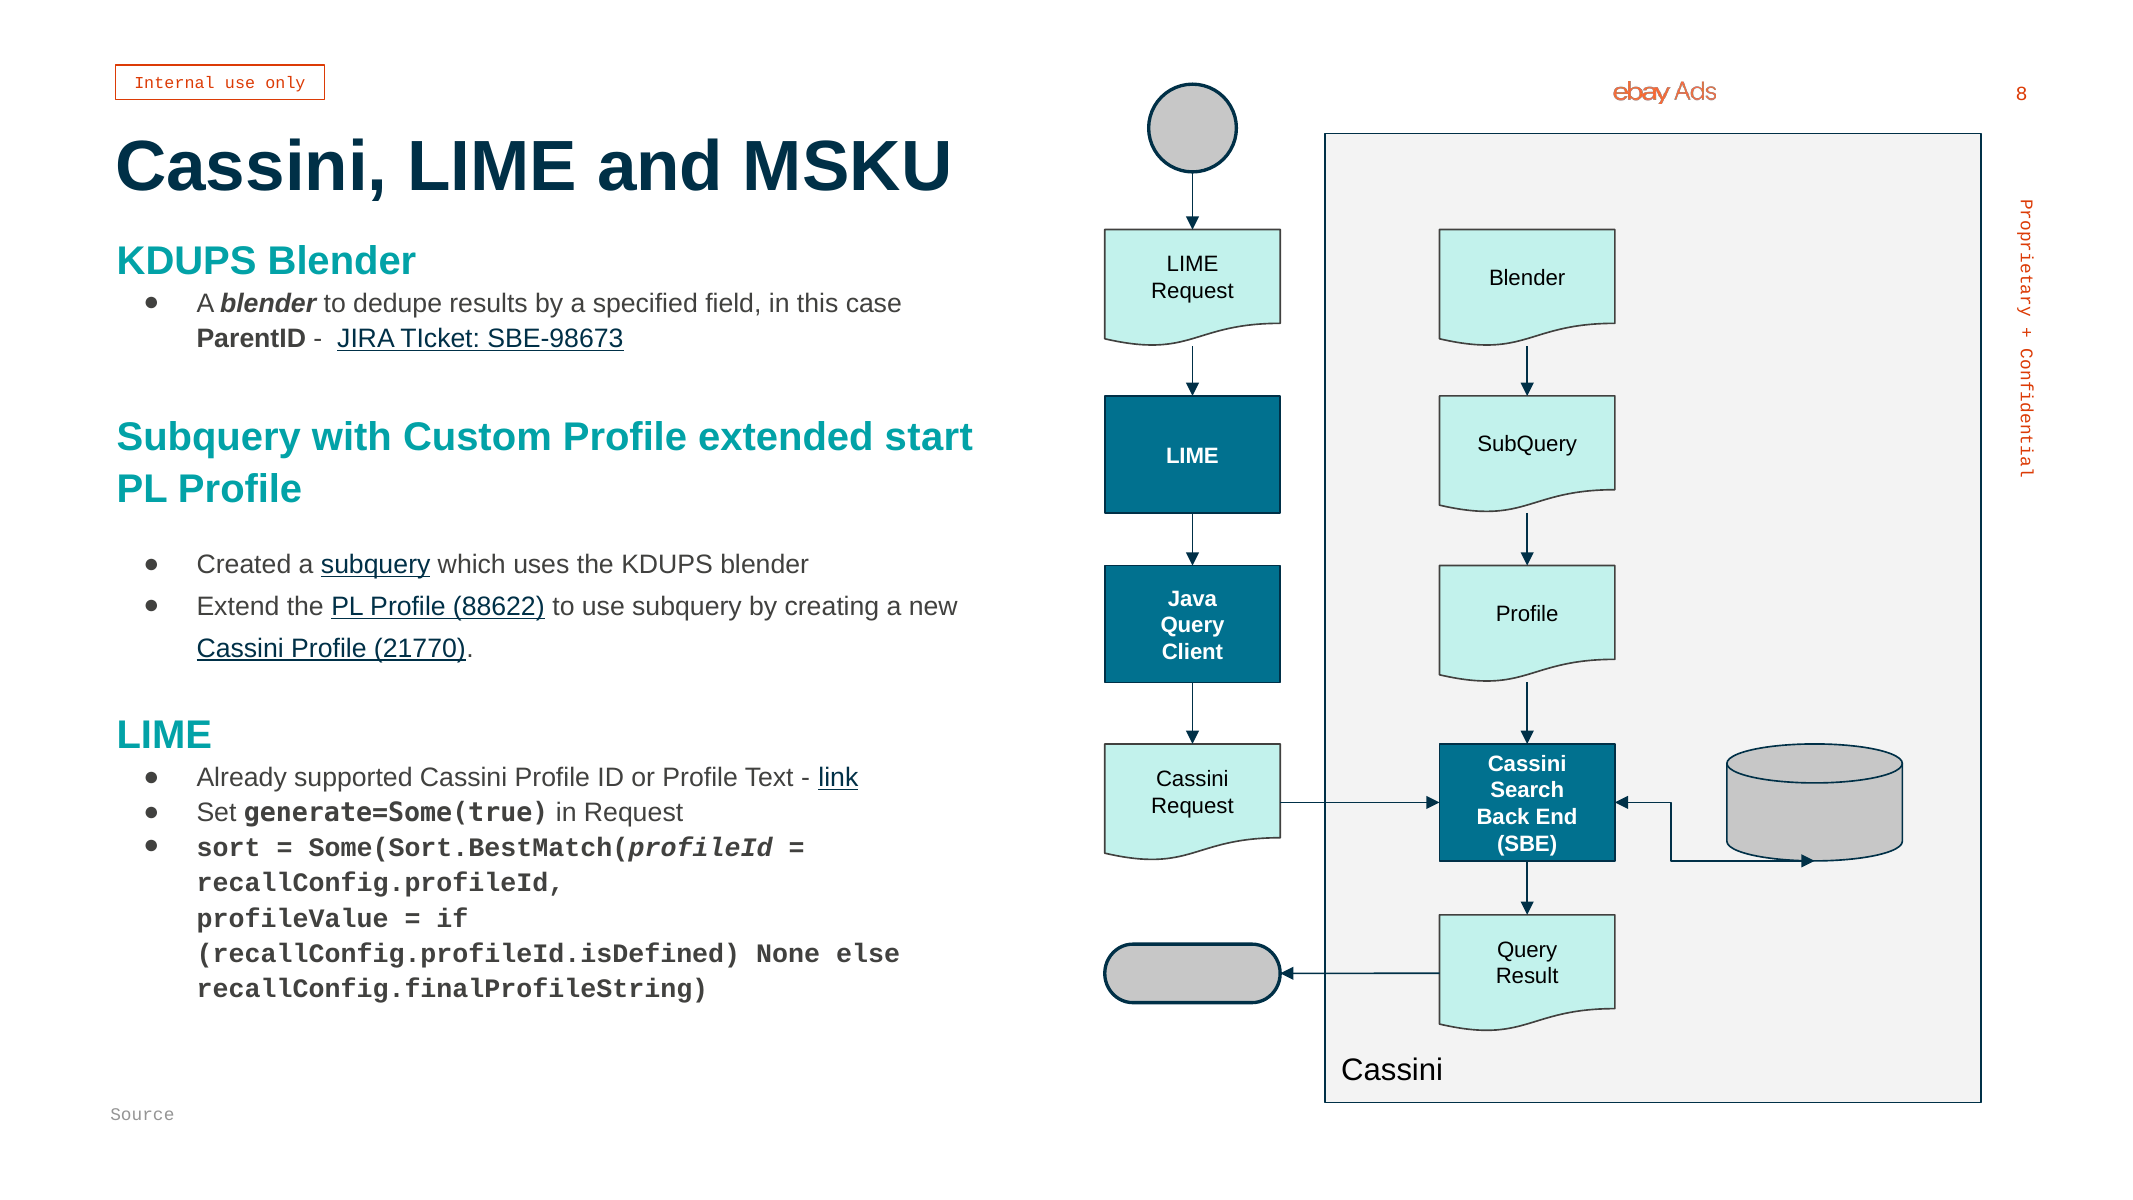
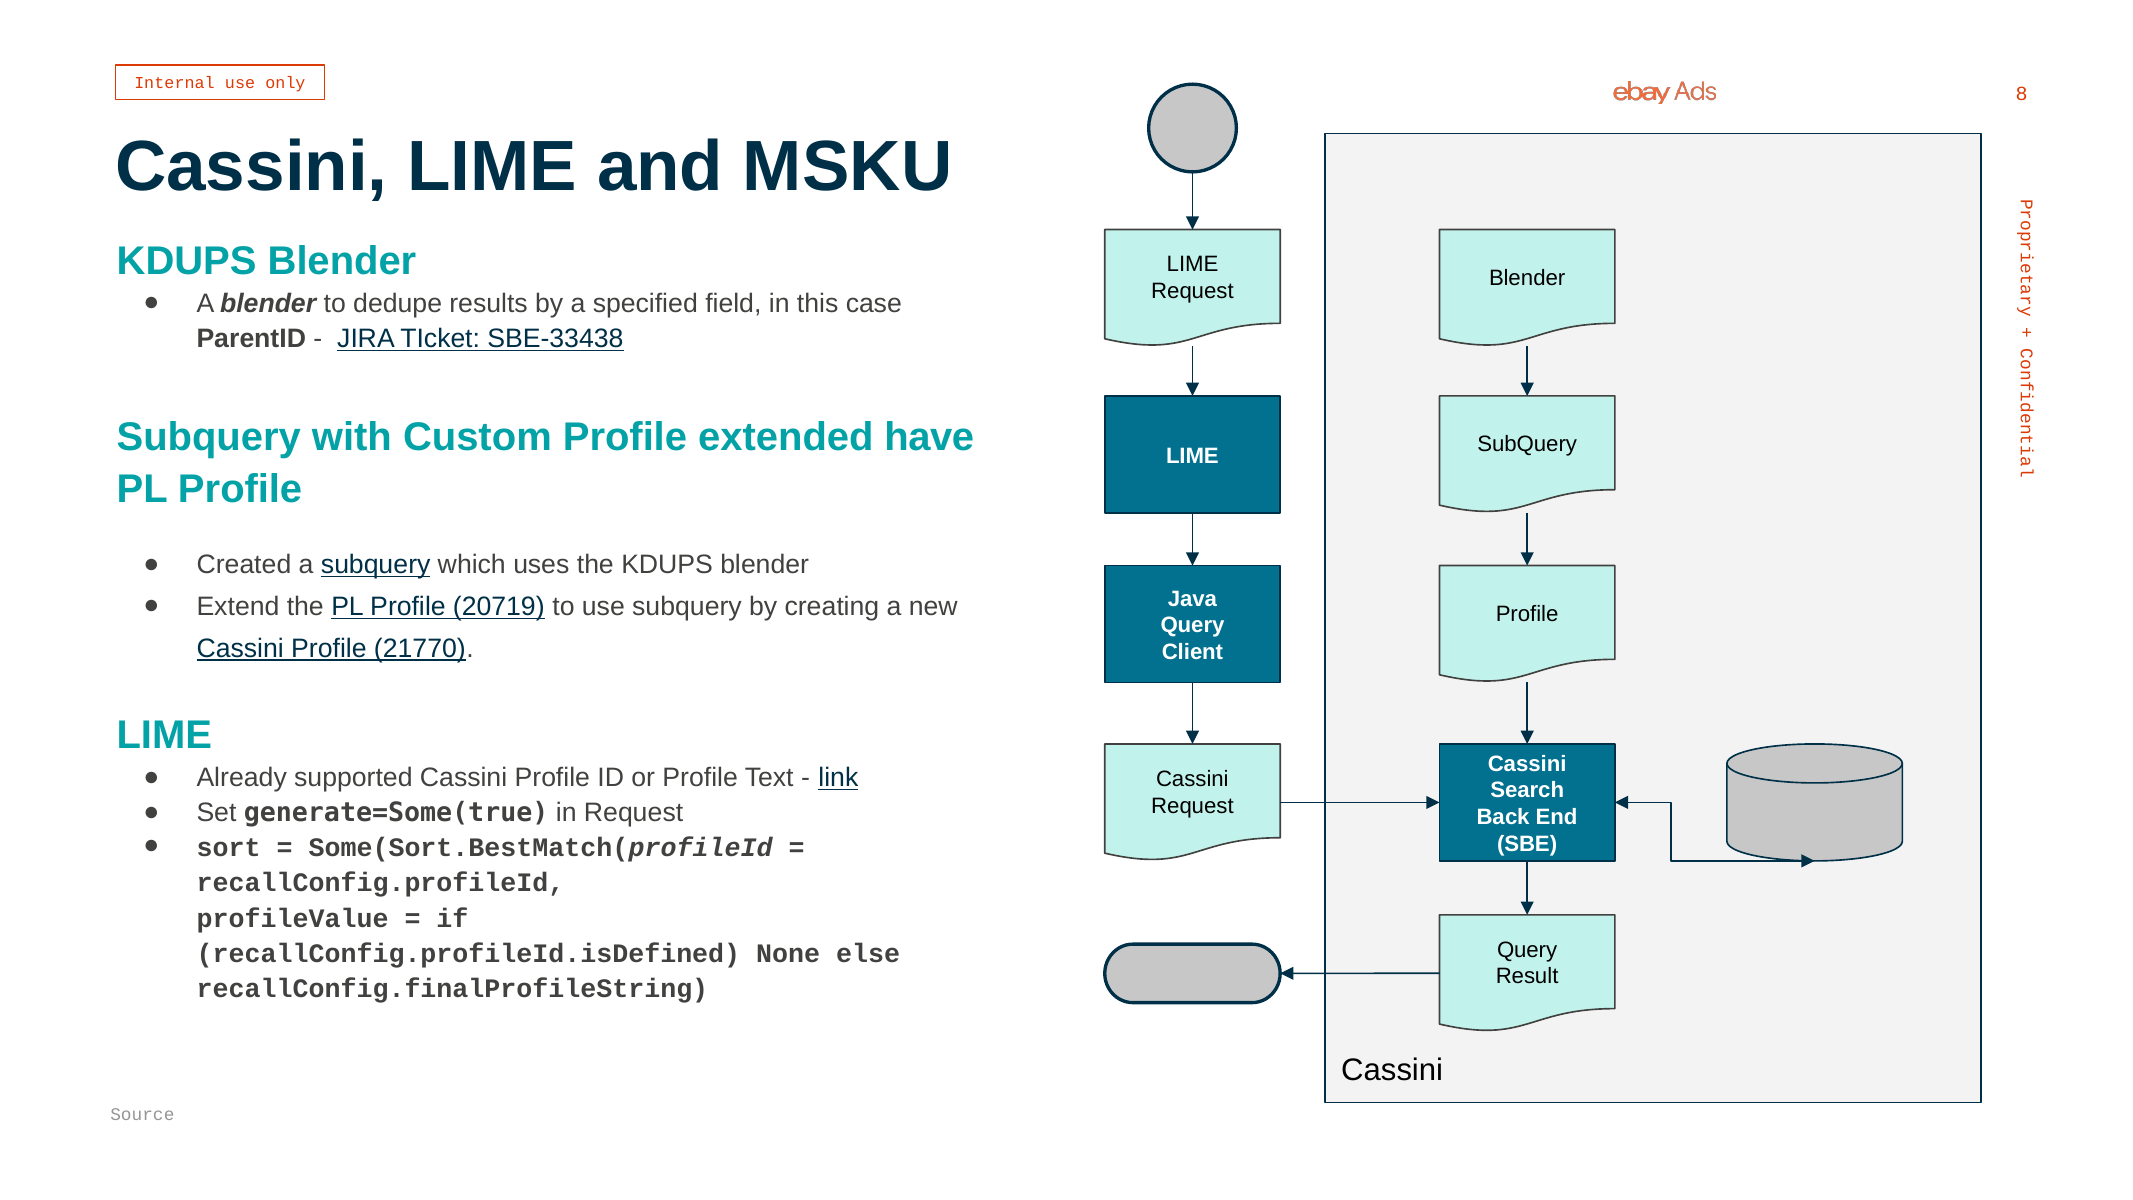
SBE-98673: SBE-98673 -> SBE-33438
start: start -> have
88622: 88622 -> 20719
